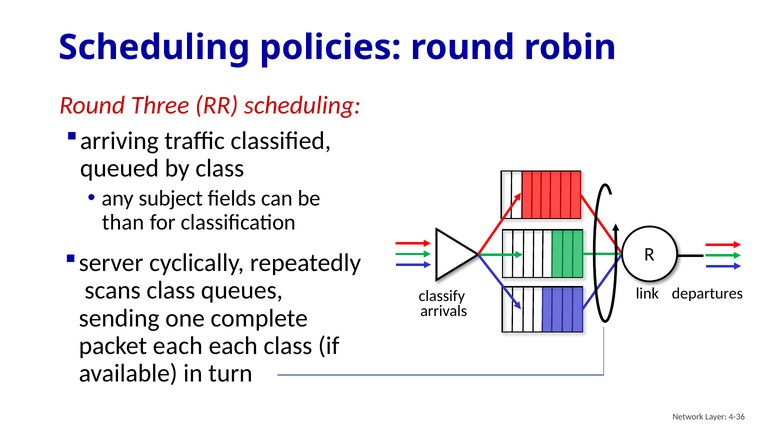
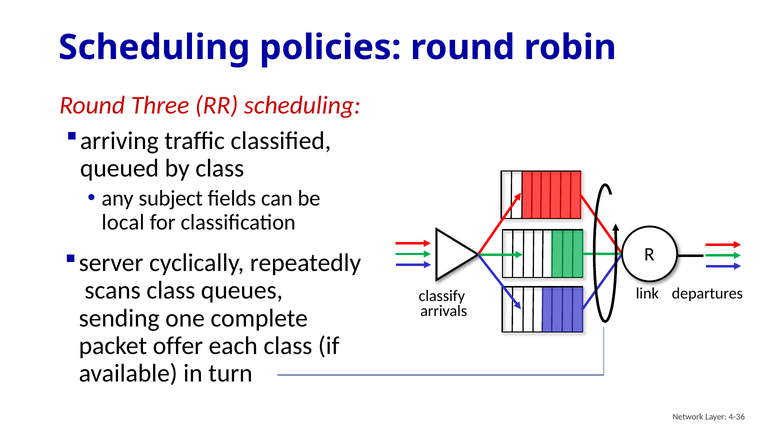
than: than -> local
packet each: each -> offer
